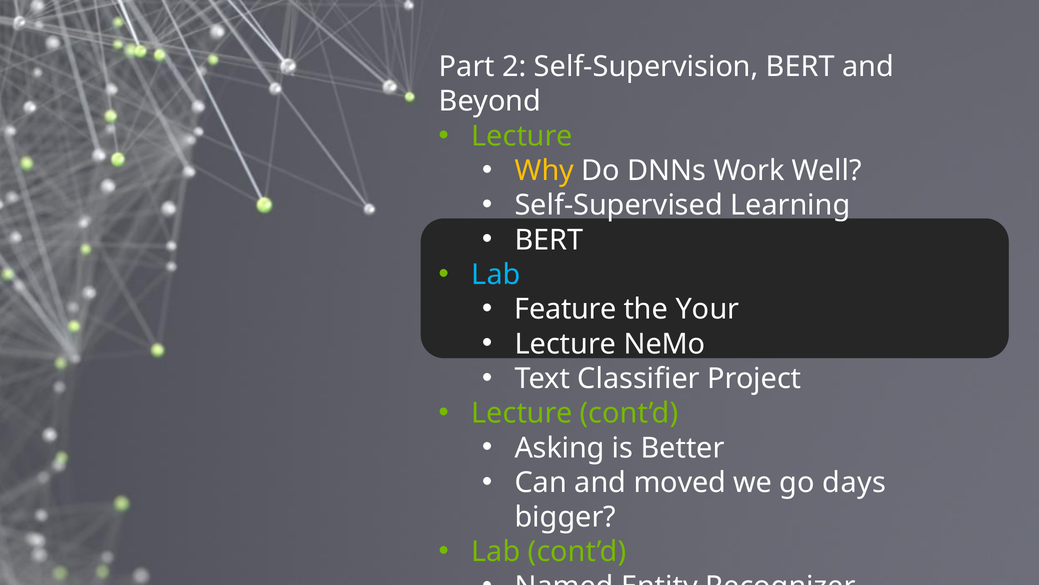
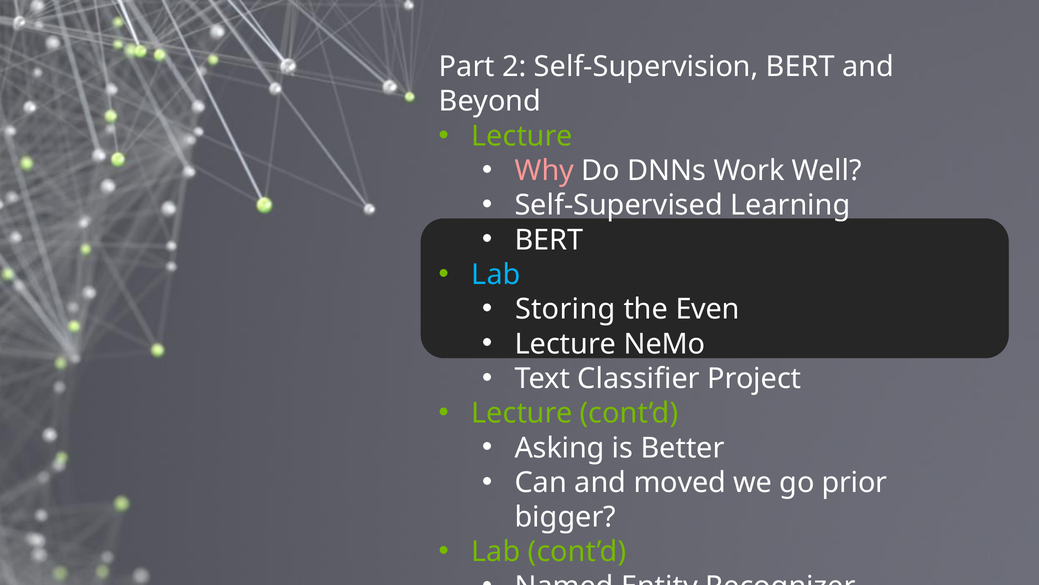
Why colour: yellow -> pink
Feature: Feature -> Storing
Your: Your -> Even
days: days -> prior
